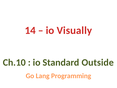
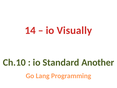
Outside: Outside -> Another
